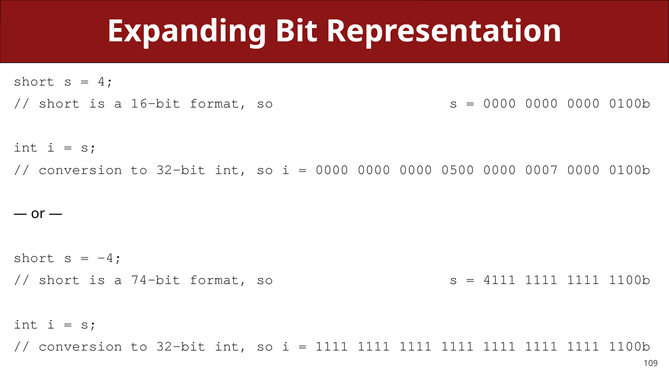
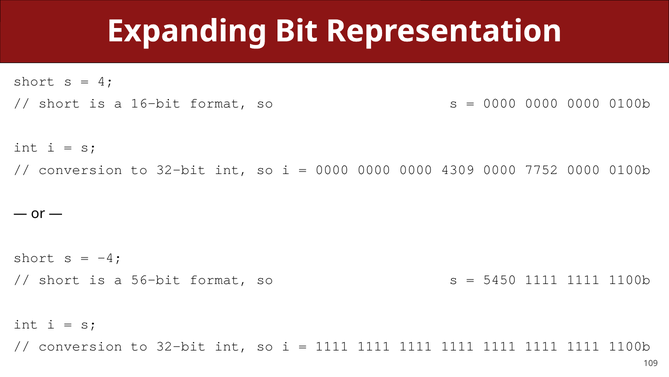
0500: 0500 -> 4309
0007: 0007 -> 7752
74-bit: 74-bit -> 56-bit
4111: 4111 -> 5450
